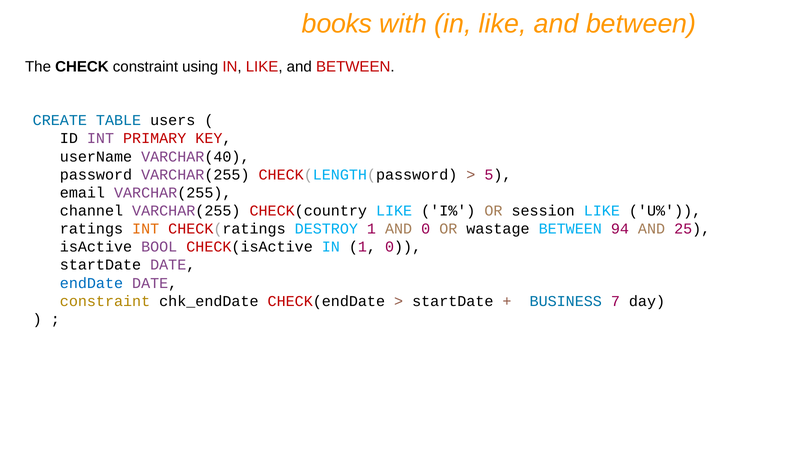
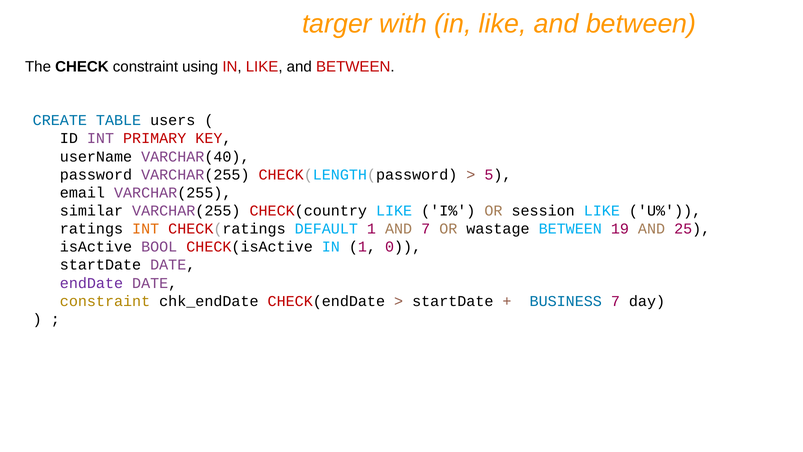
books: books -> targer
channel: channel -> similar
DESTROY: DESTROY -> DEFAULT
AND 0: 0 -> 7
94: 94 -> 19
endDate colour: blue -> purple
